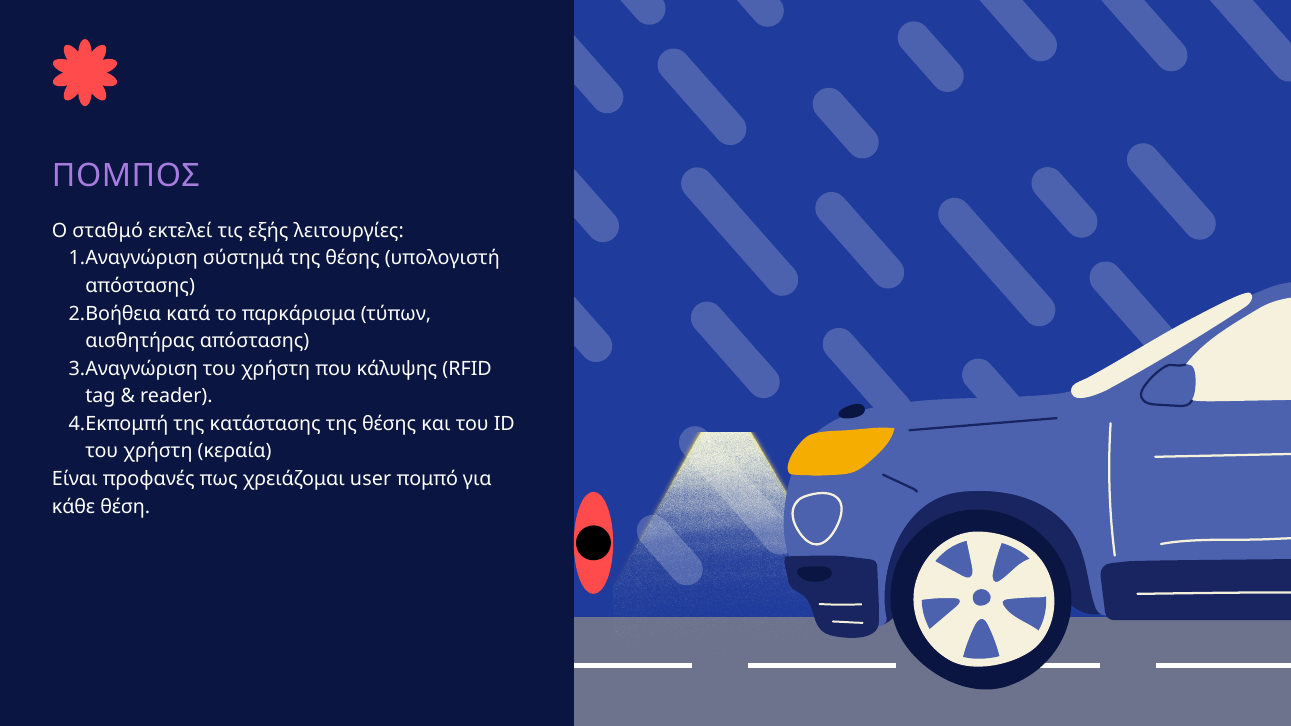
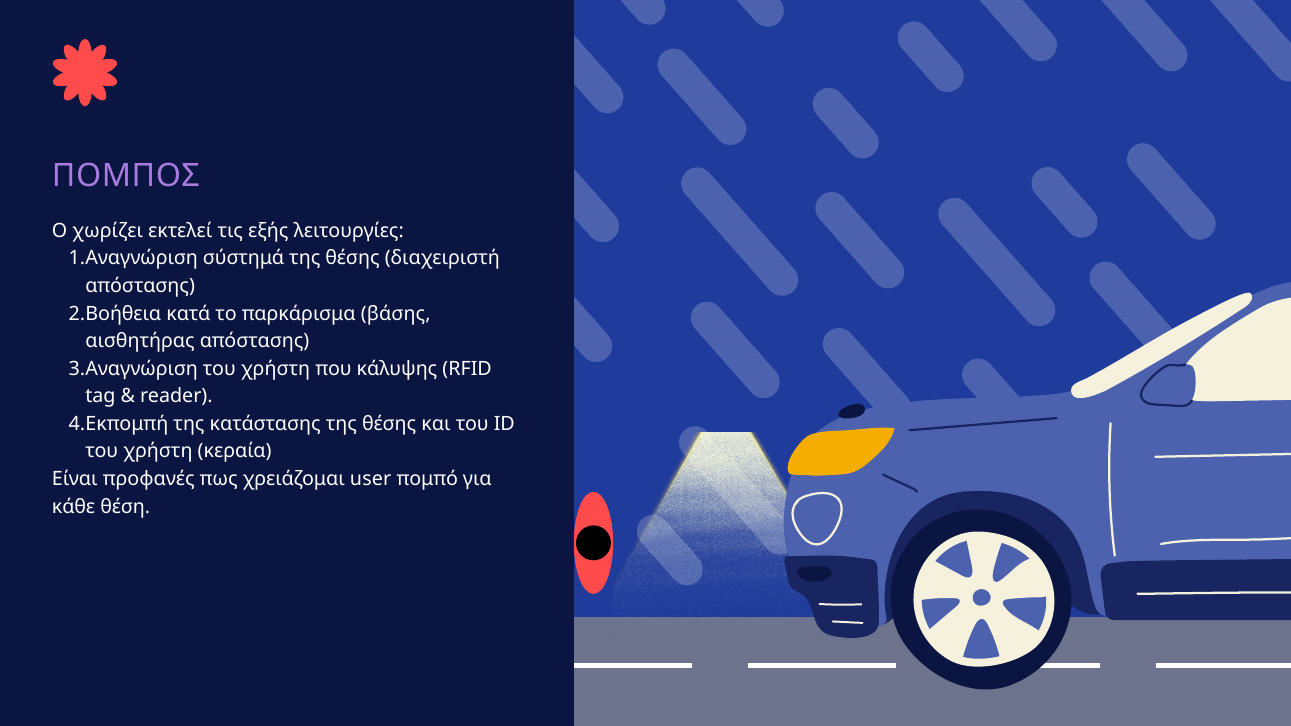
σταθμό: σταθμό -> χωρίζει
υπολογιστή: υπολογιστή -> διαχειριστή
τύπων: τύπων -> βάσης
